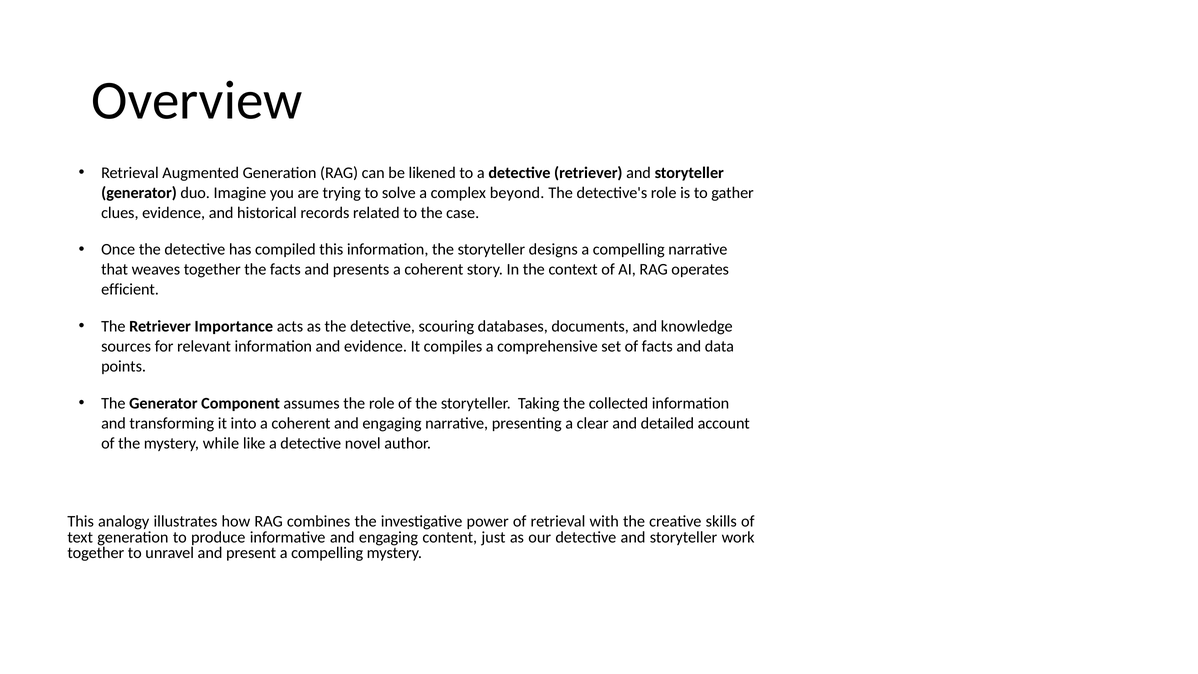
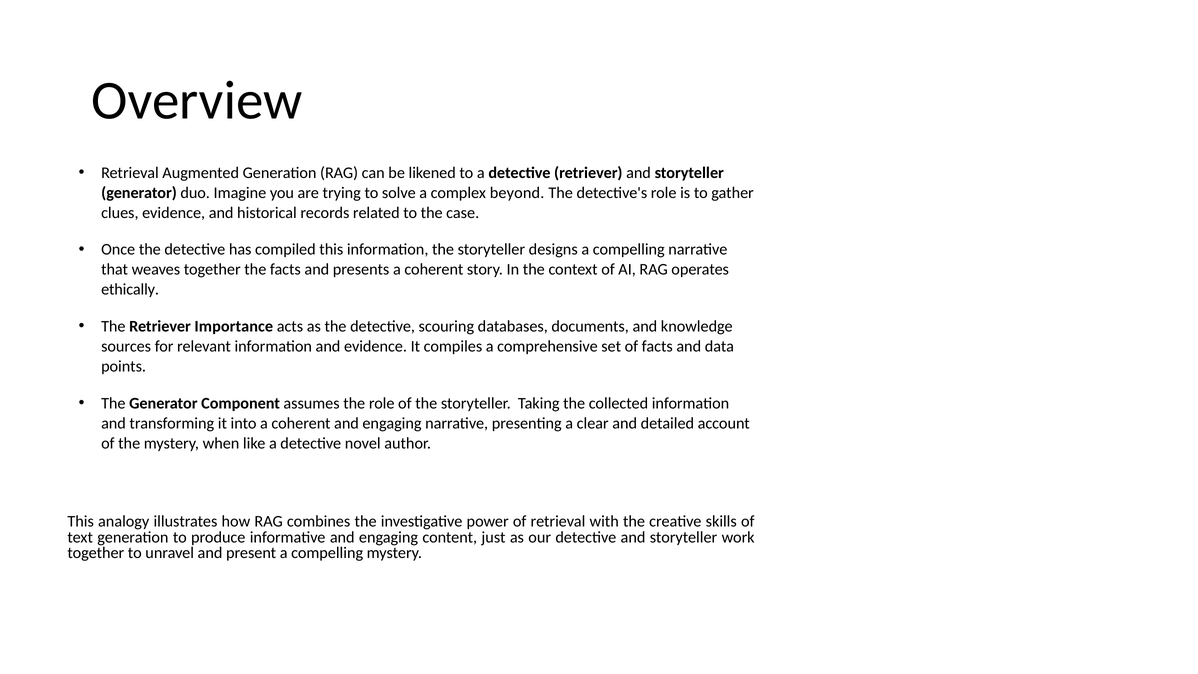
efficient: efficient -> ethically
while: while -> when
